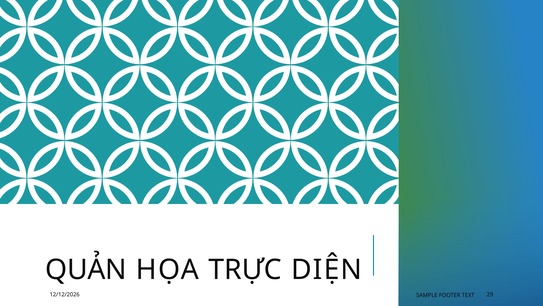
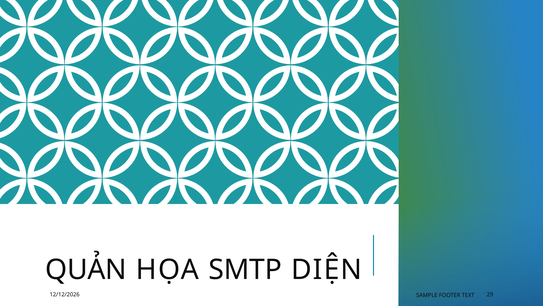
TRỰC: TRỰC -> SMTP
